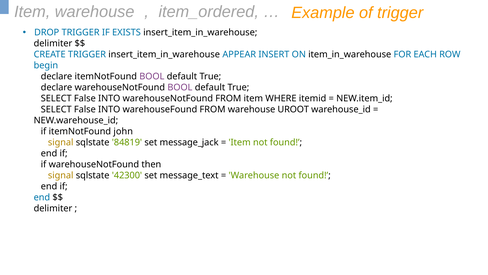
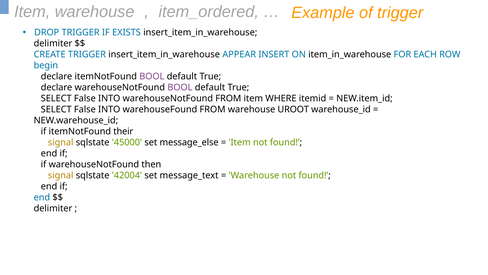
john: john -> their
84819: 84819 -> 45000
message_jack: message_jack -> message_else
42300: 42300 -> 42004
